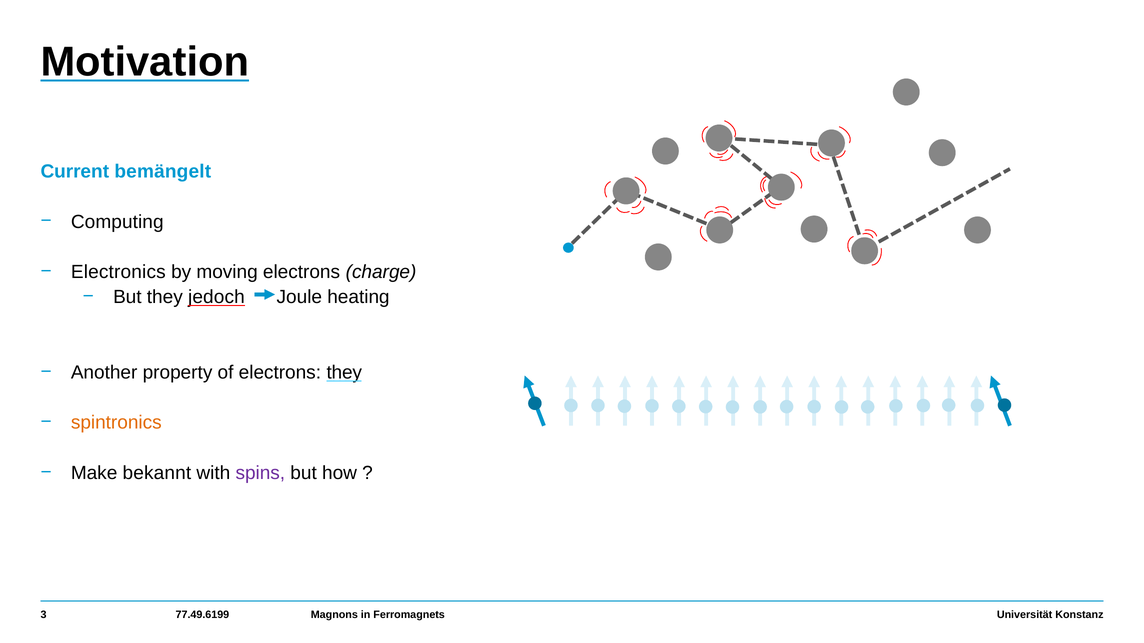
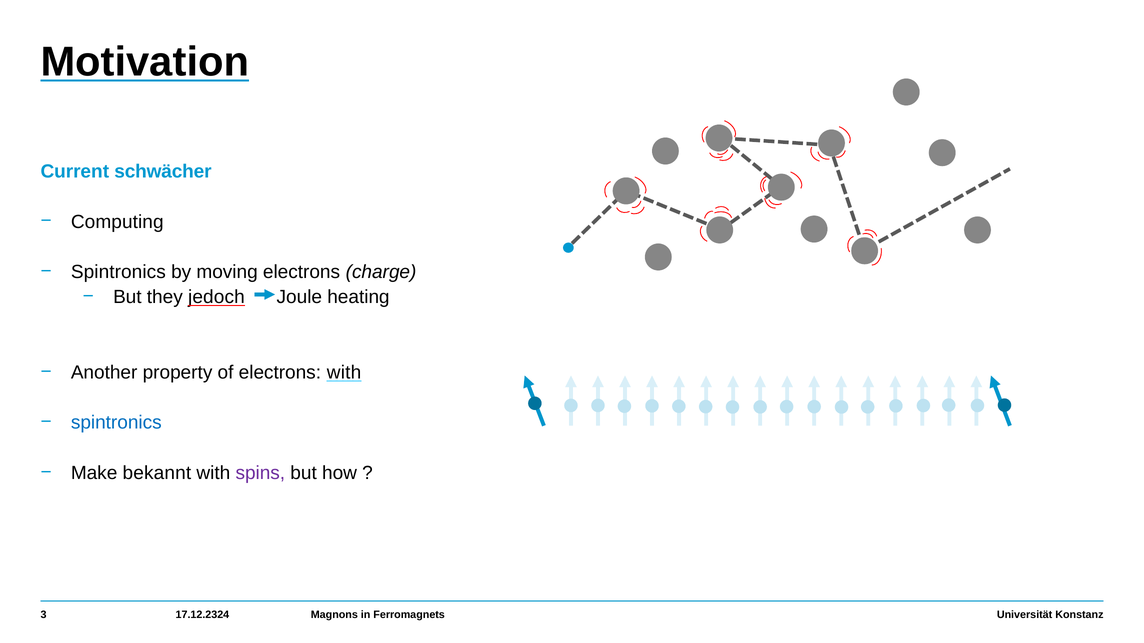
bemängelt: bemängelt -> schwächer
Electronics at (118, 272): Electronics -> Spintronics
electrons they: they -> with
spintronics at (116, 423) colour: orange -> blue
77.49.6199: 77.49.6199 -> 17.12.2324
